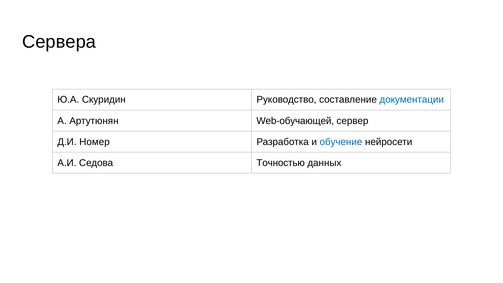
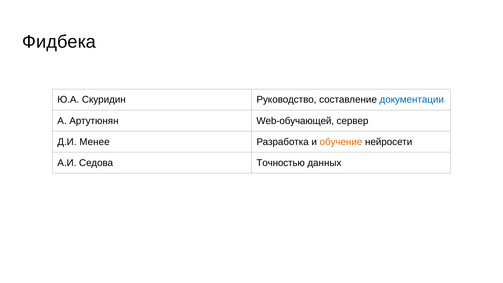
Сервера: Сервера -> Фидбека
Номер: Номер -> Менее
обучение colour: blue -> orange
